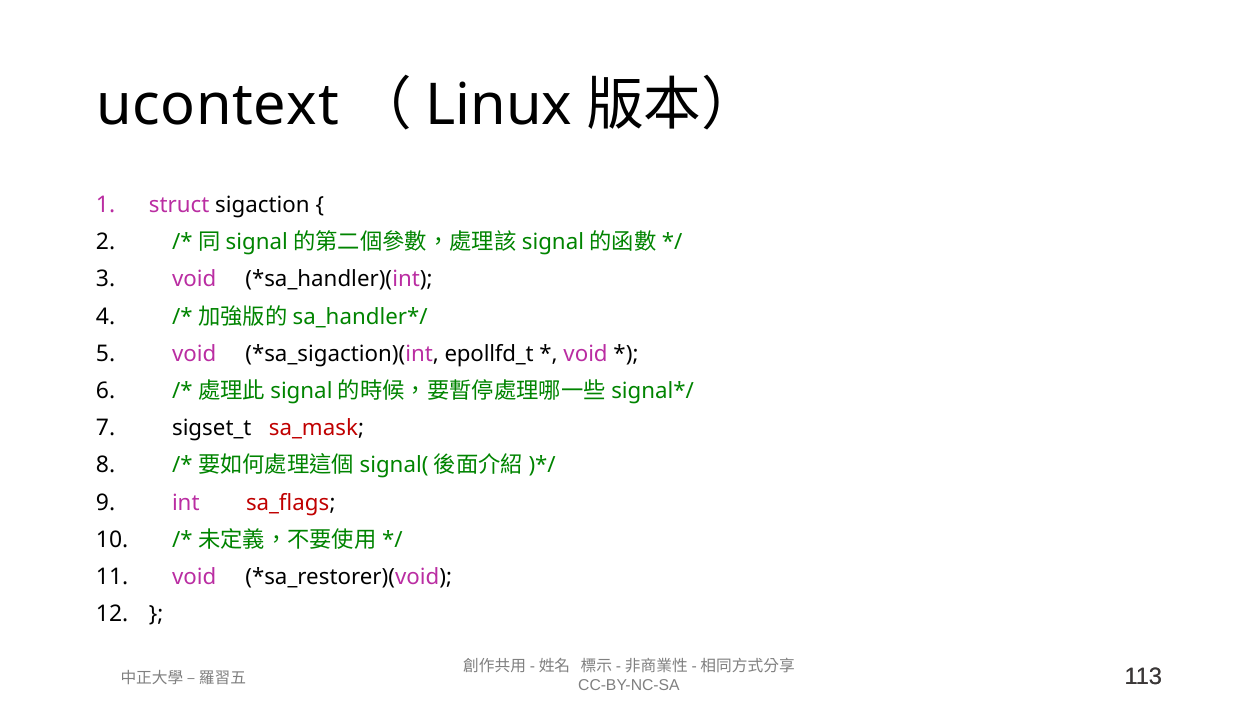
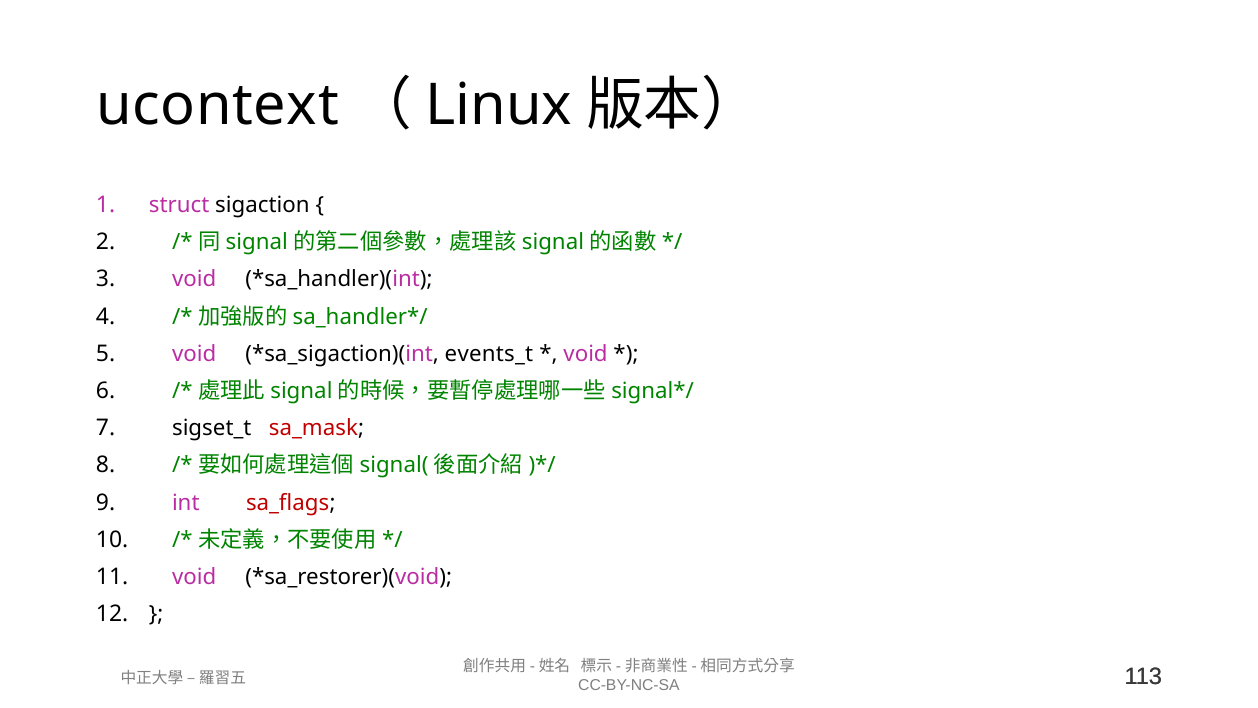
epollfd_t: epollfd_t -> events_t
